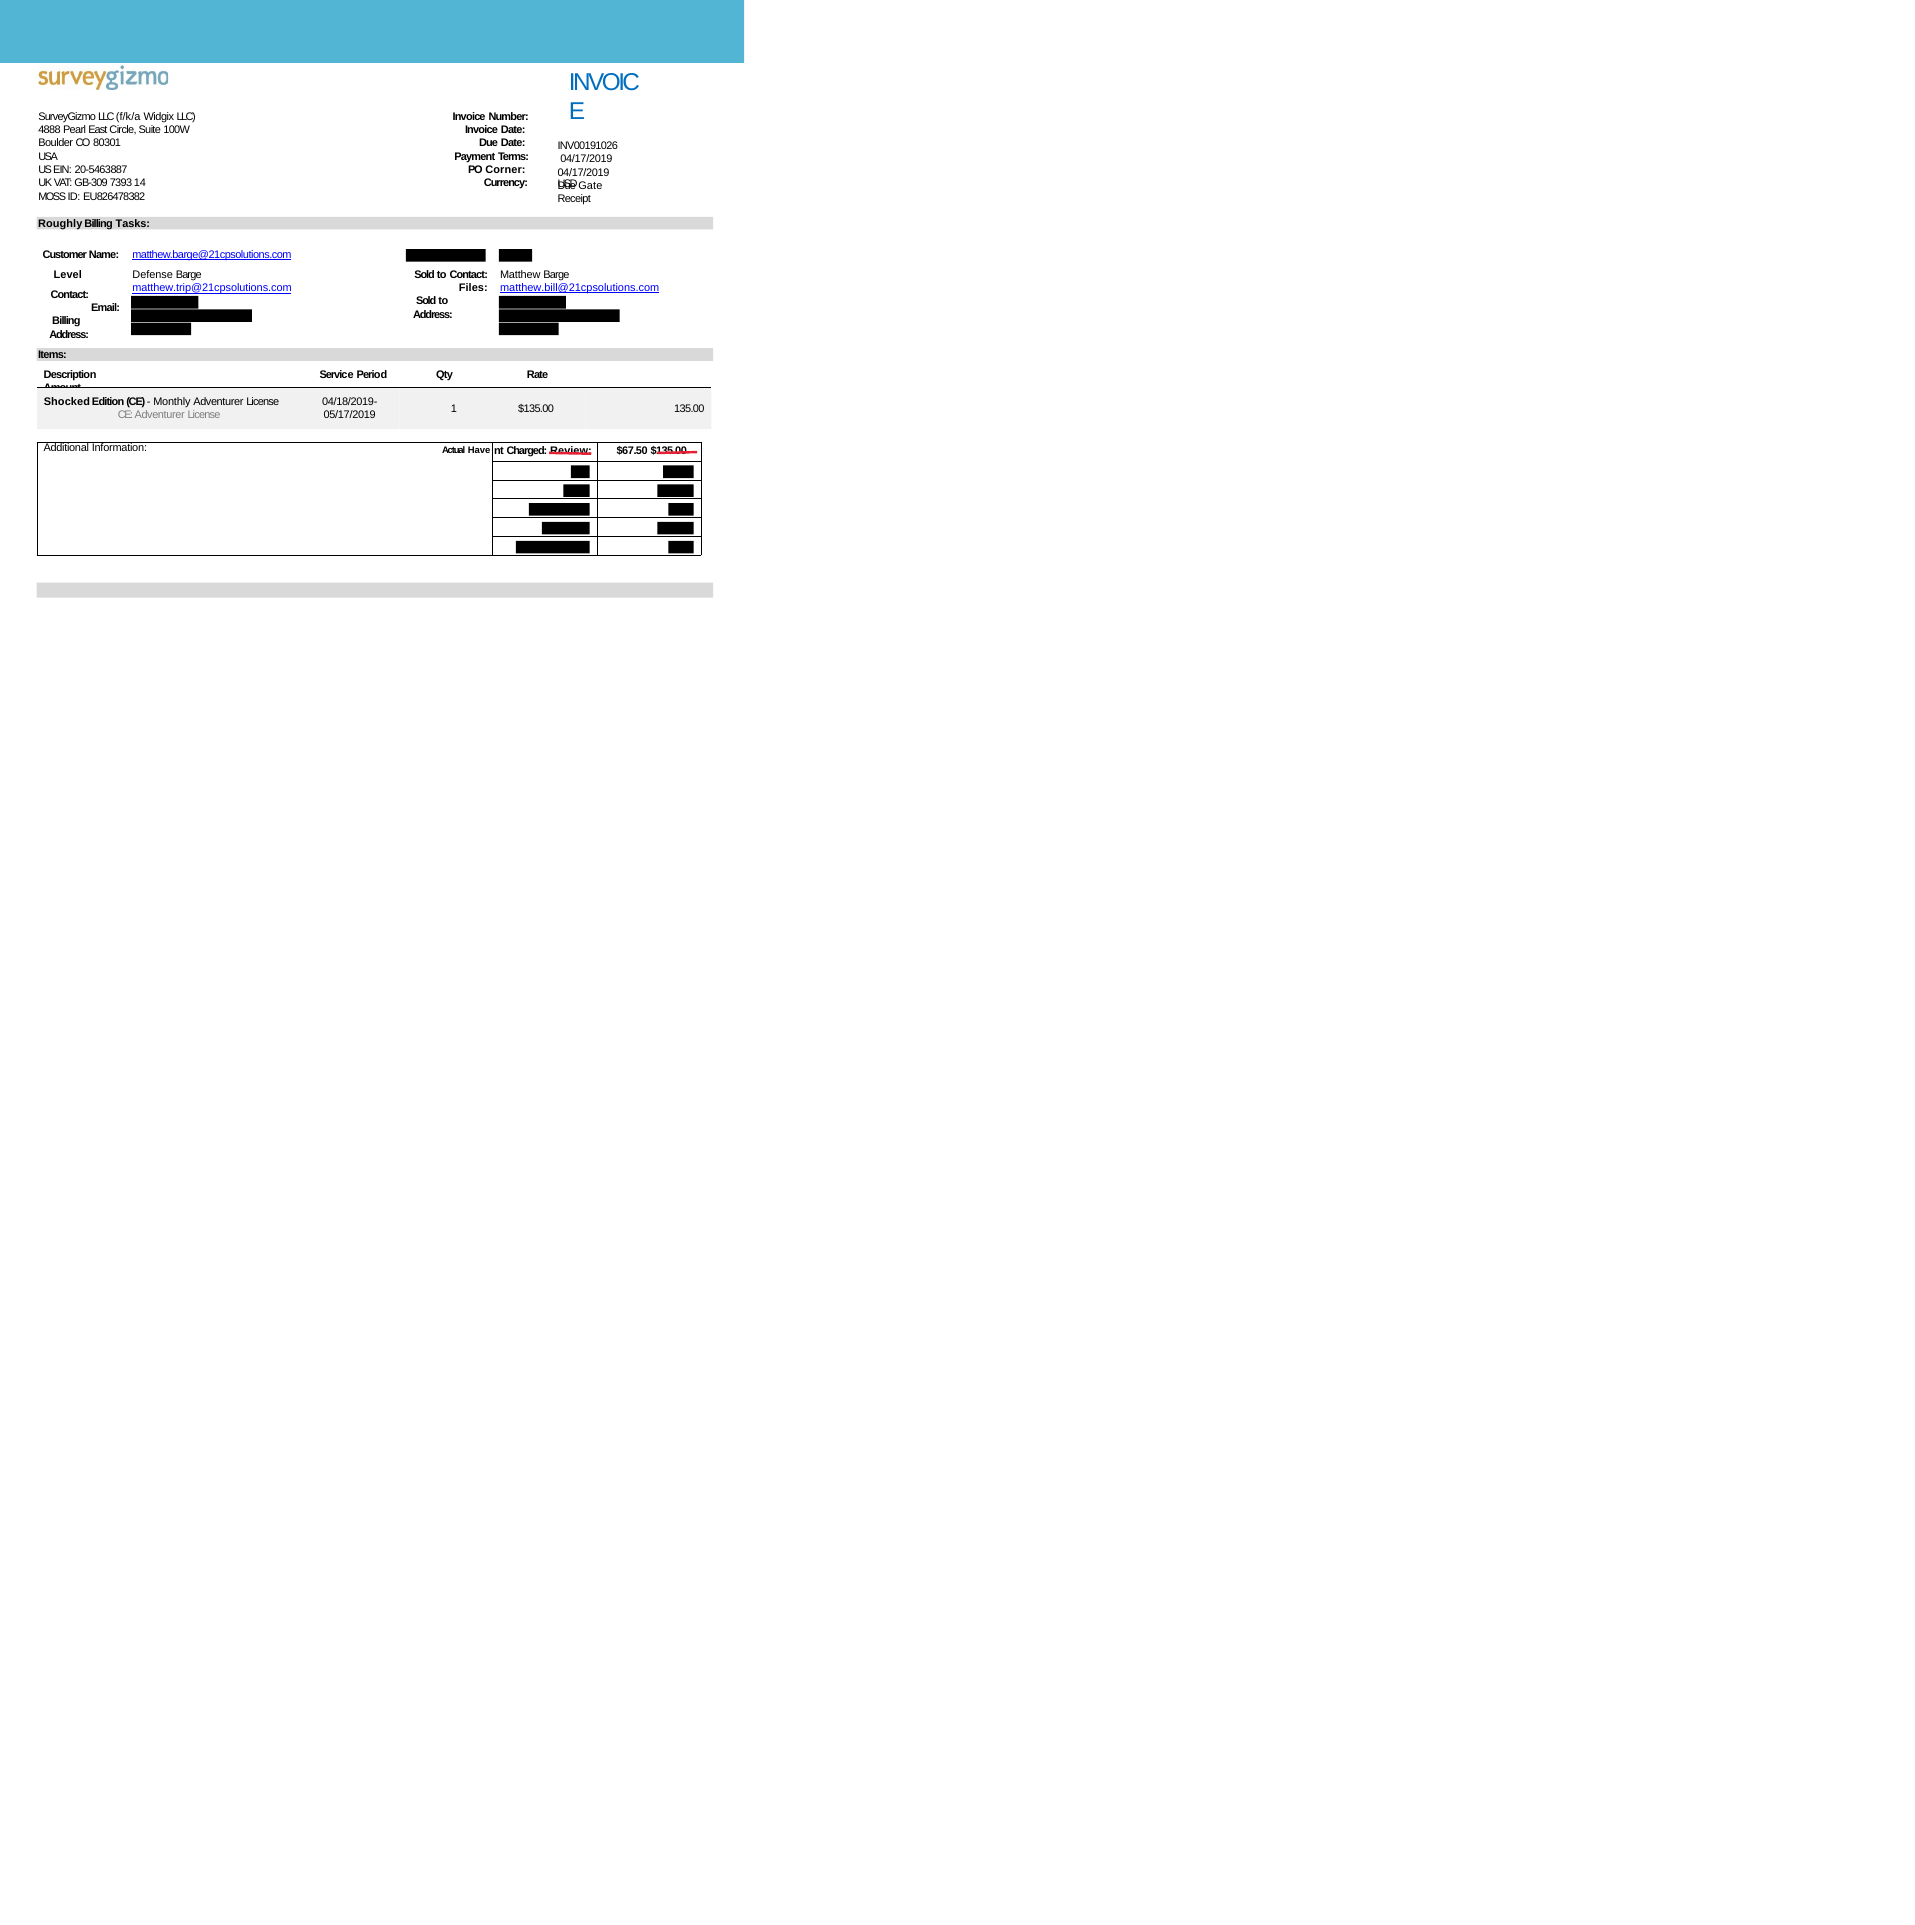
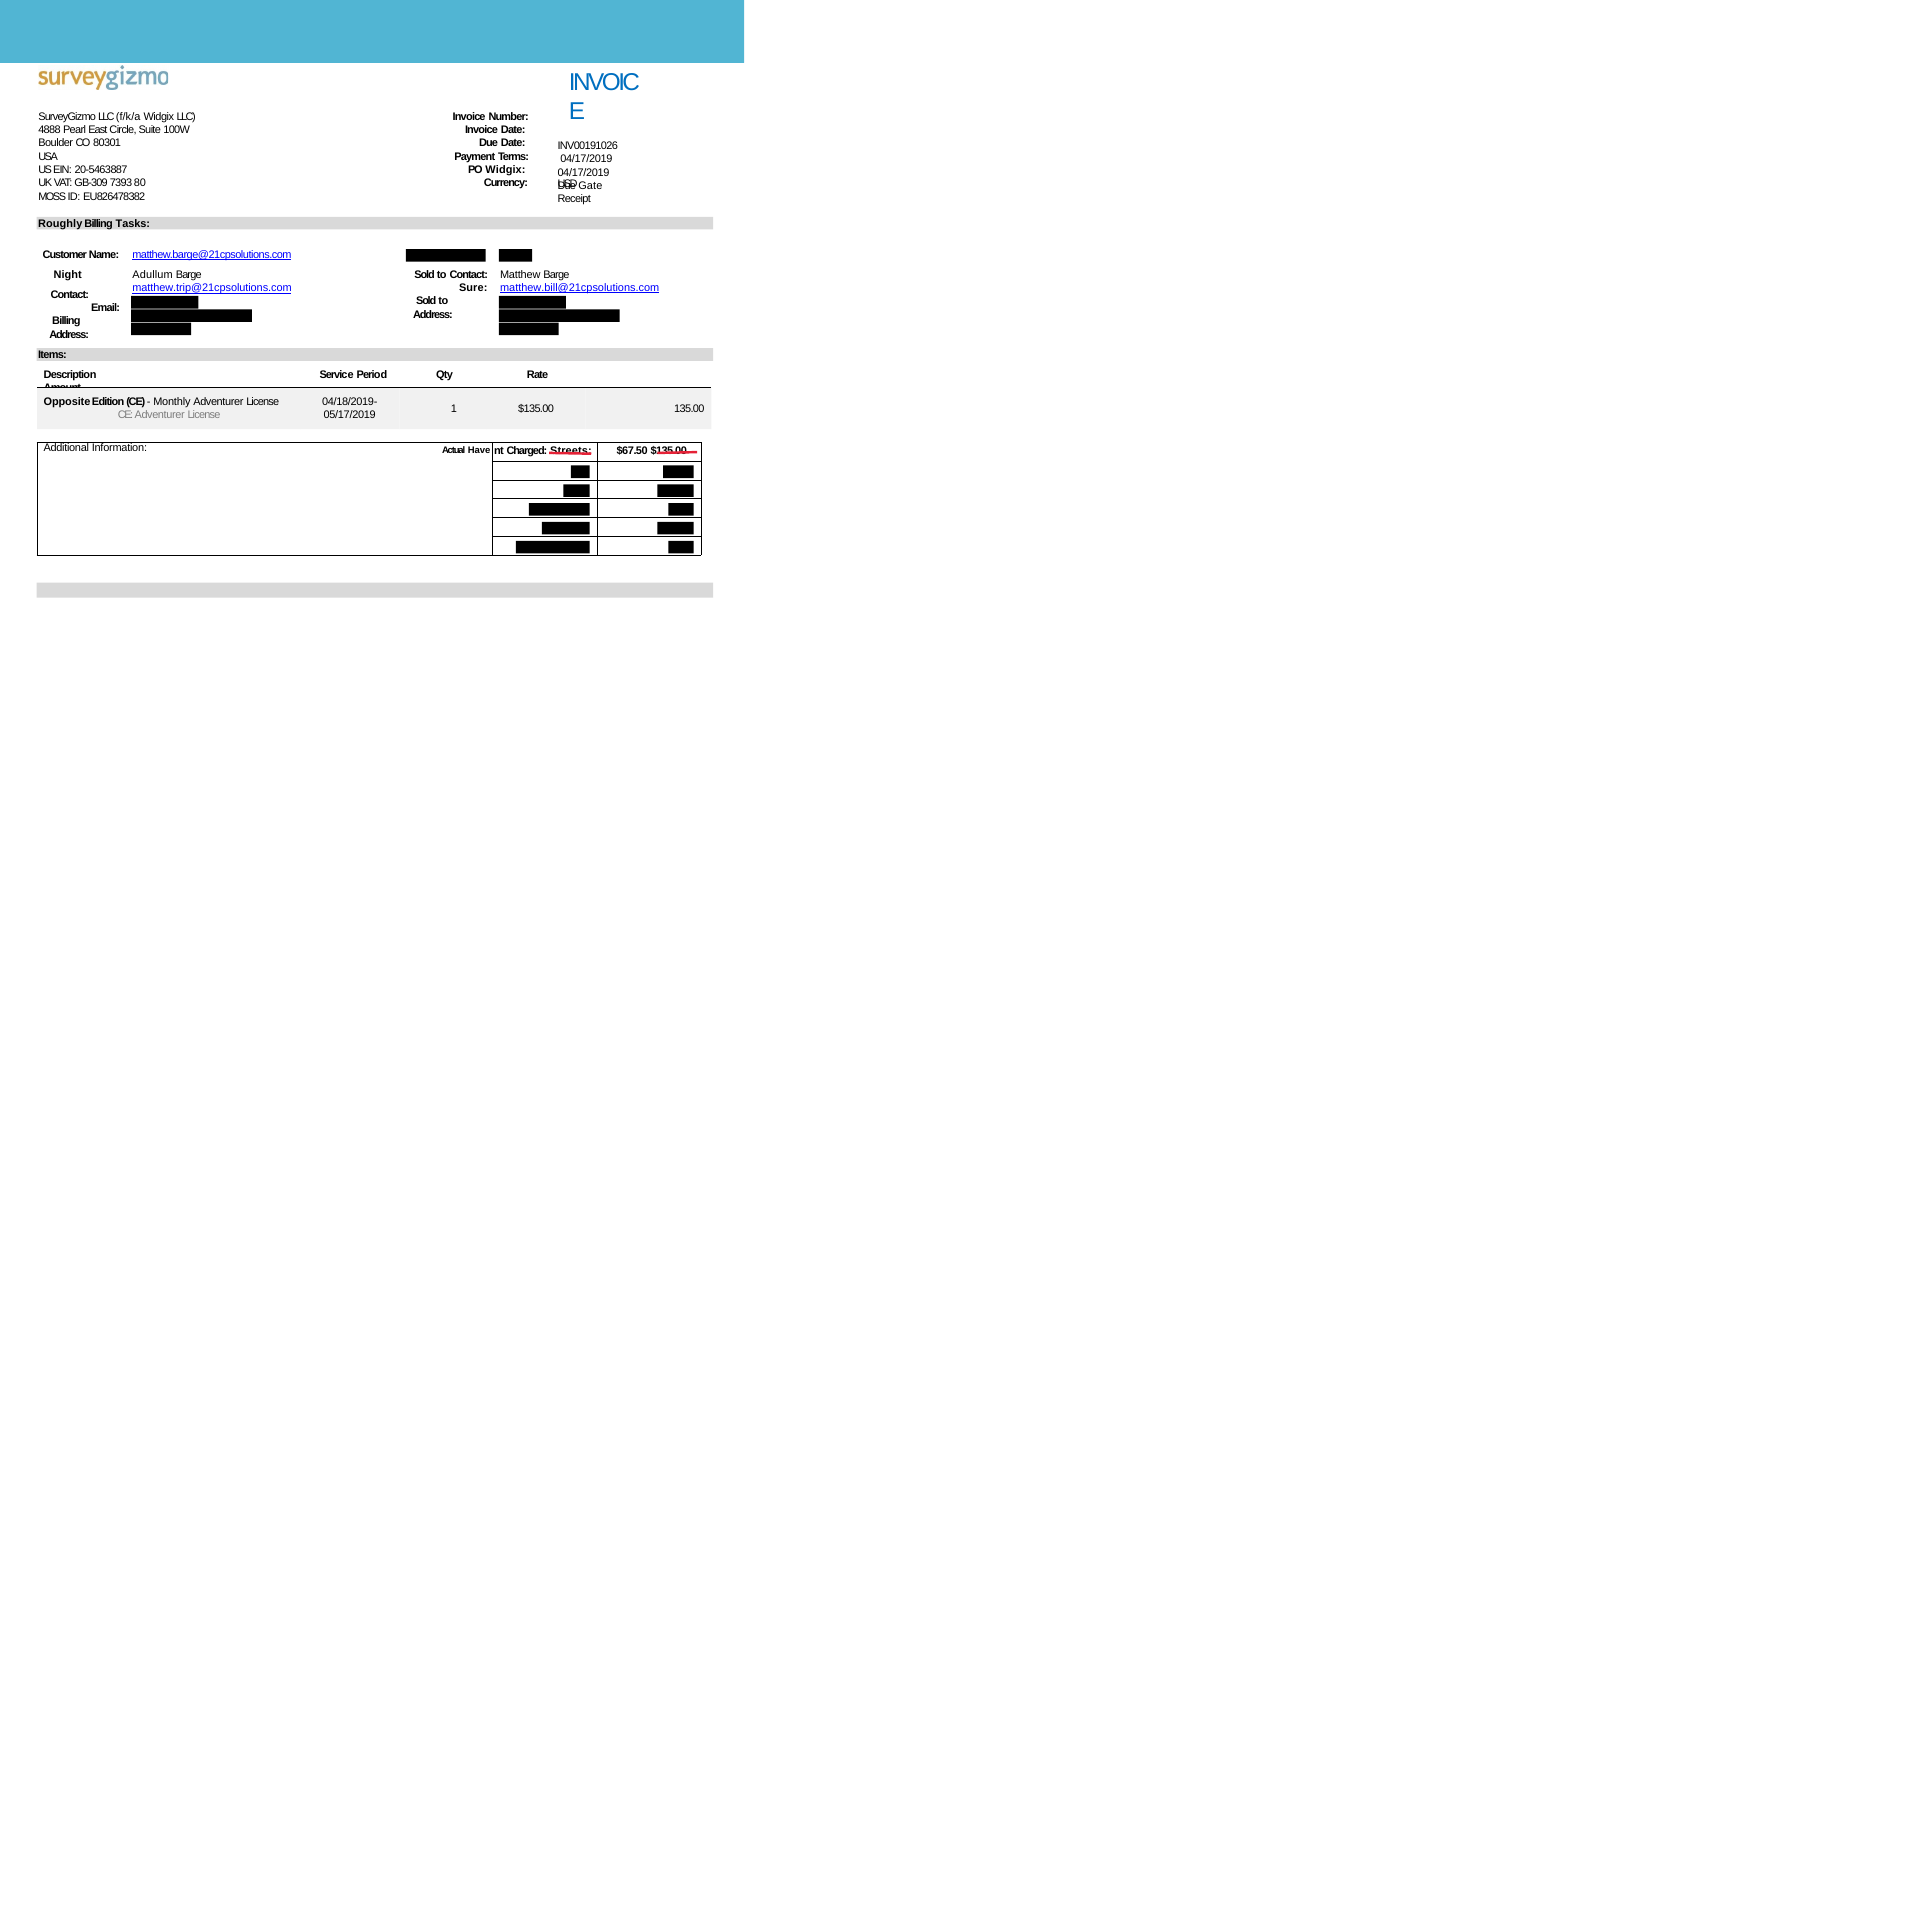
PO Corner: Corner -> Widgix
14: 14 -> 80
Level: Level -> Night
Defense: Defense -> Adullum
Files: Files -> Sure
Shocked: Shocked -> Opposite
Review: Review -> Streets
